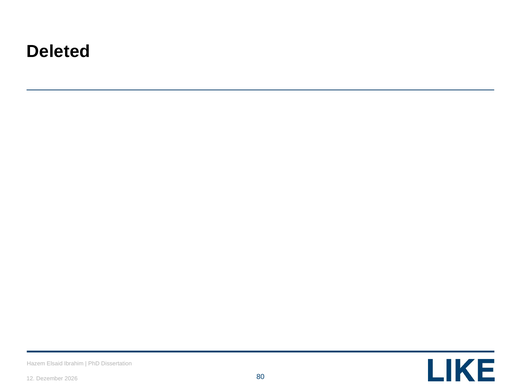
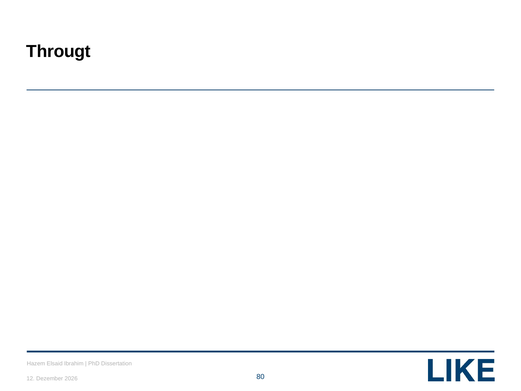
Deleted: Deleted -> Througt
